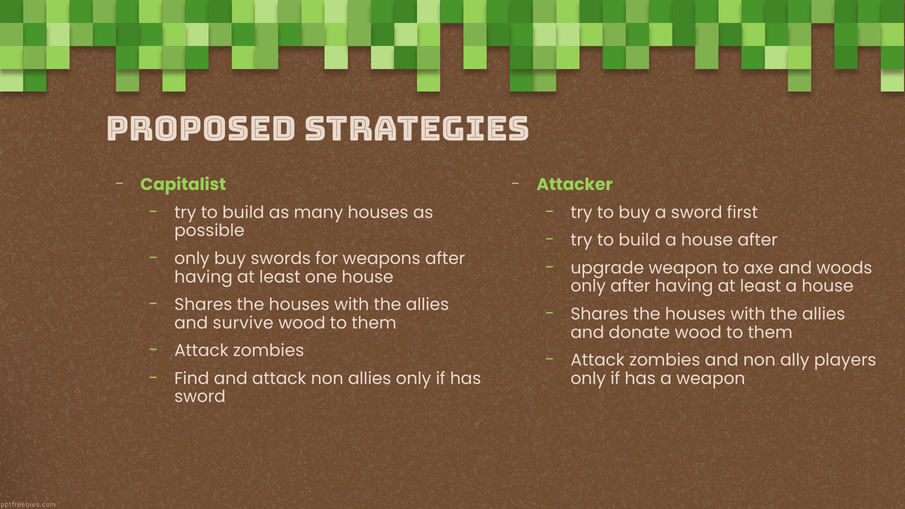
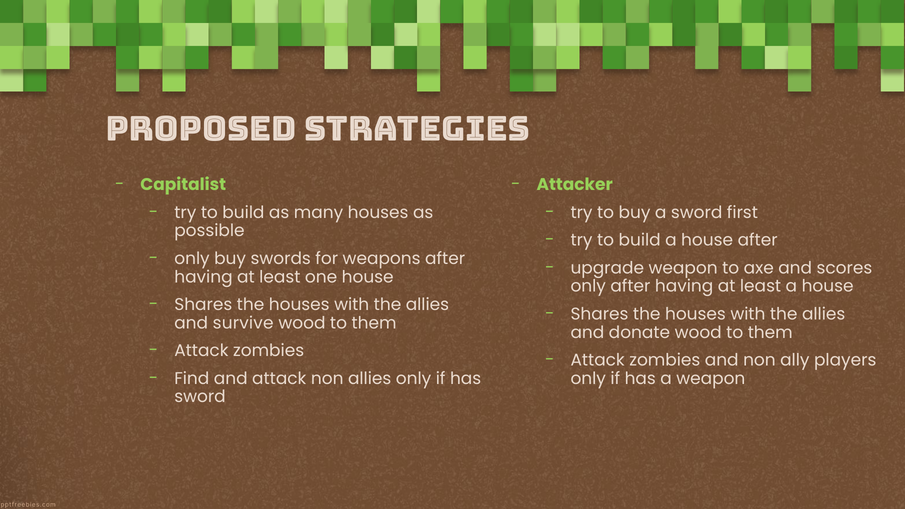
woods: woods -> scores
